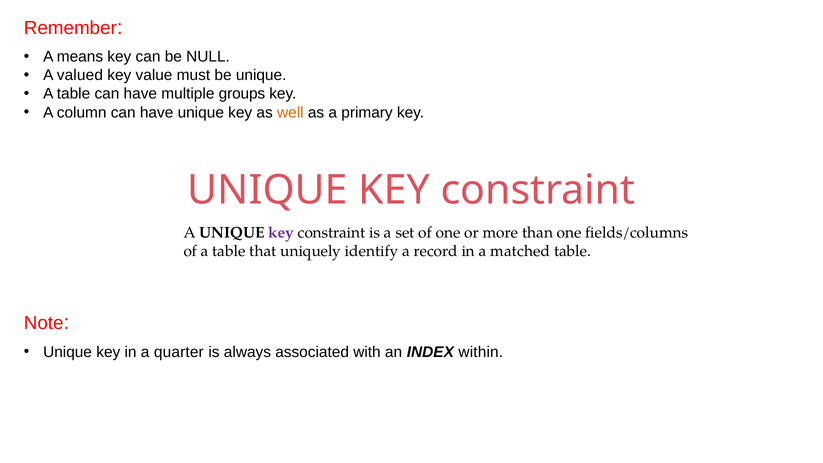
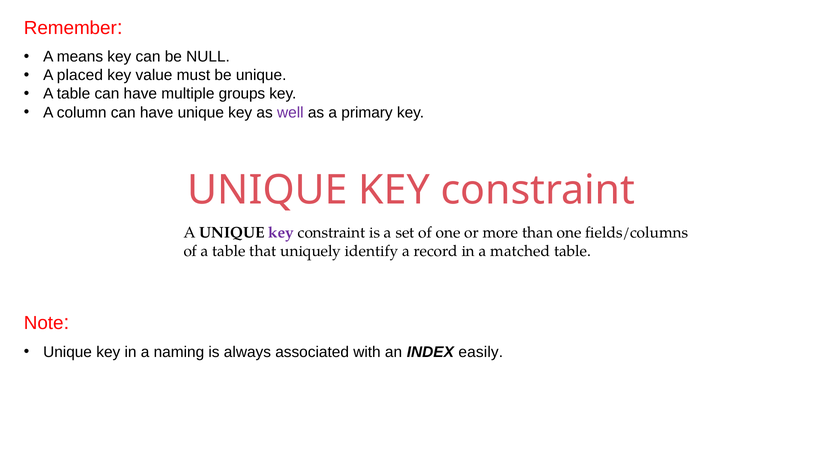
valued: valued -> placed
well colour: orange -> purple
quarter: quarter -> naming
within: within -> easily
